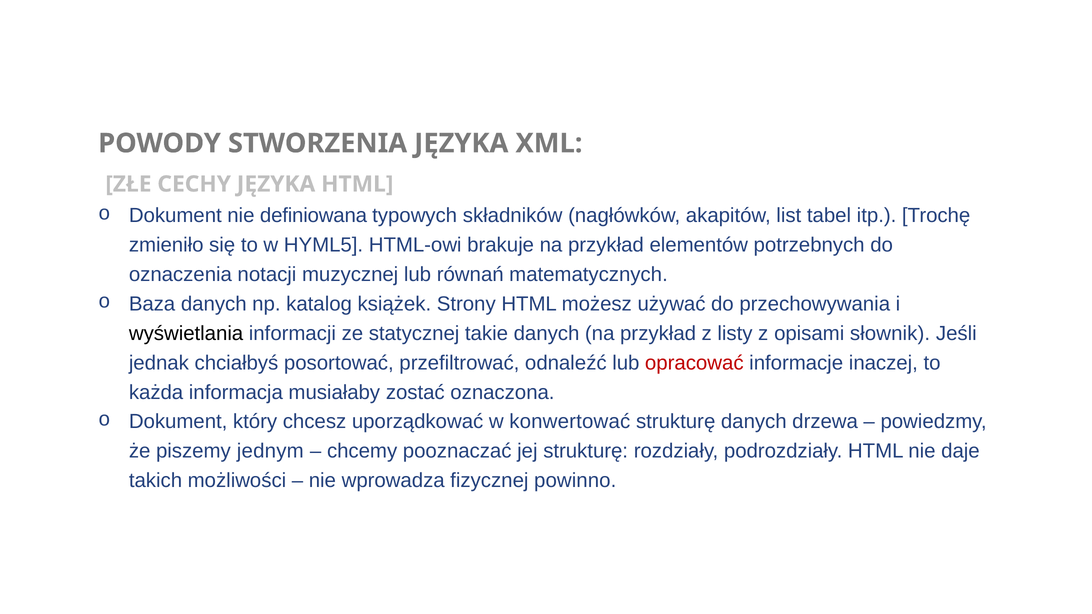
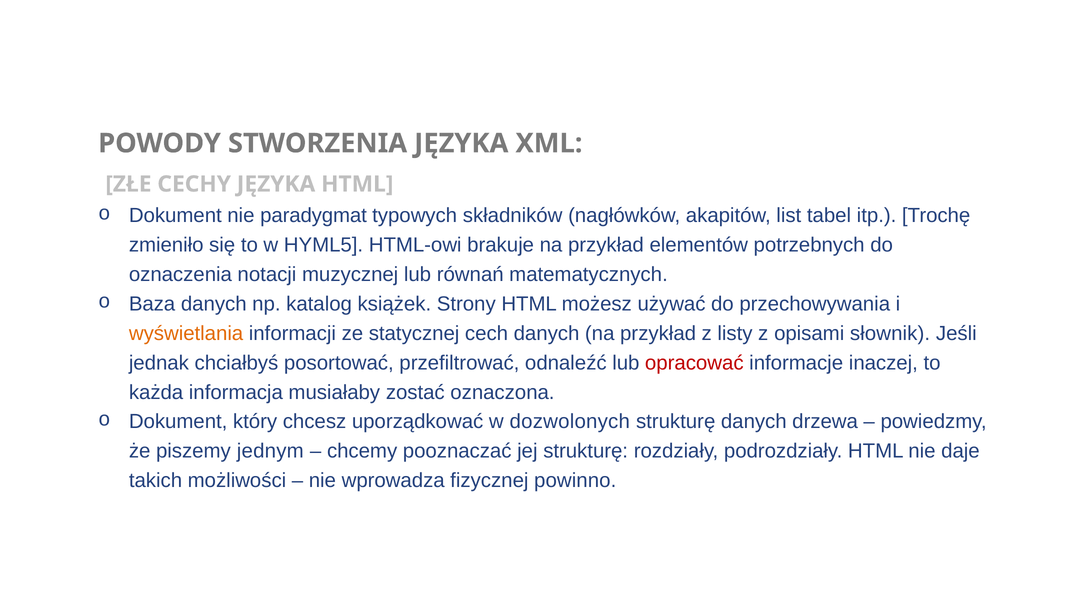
definiowana: definiowana -> paradygmat
wyświetlania colour: black -> orange
takie: takie -> cech
konwertować: konwertować -> dozwolonych
